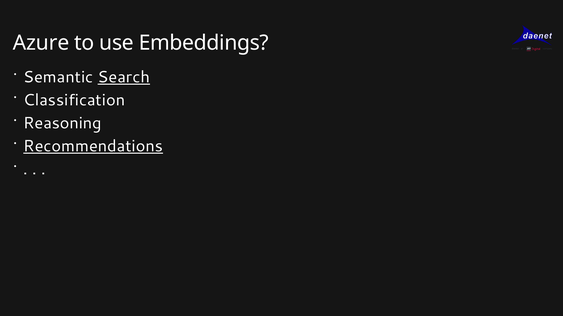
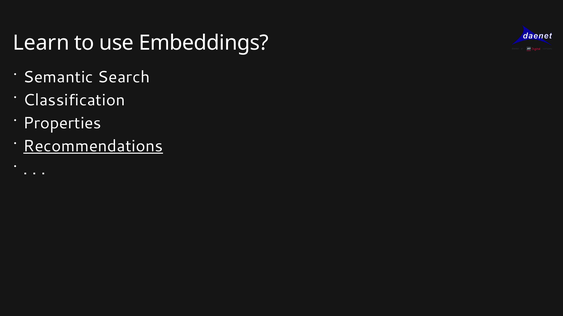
Azure: Azure -> Learn
Search underline: present -> none
Reasoning: Reasoning -> Properties
